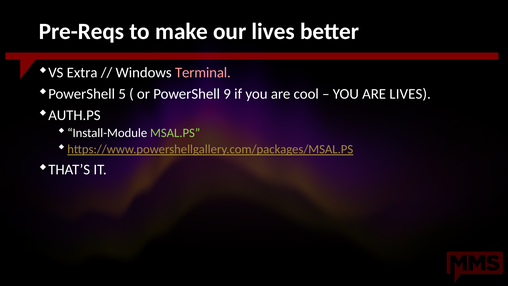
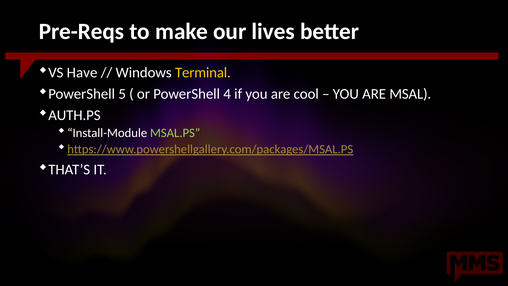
Extra: Extra -> Have
Terminal colour: pink -> yellow
9: 9 -> 4
ARE LIVES: LIVES -> MSAL
